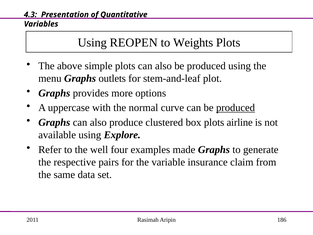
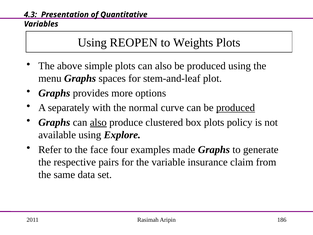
outlets: outlets -> spaces
uppercase: uppercase -> separately
also at (98, 122) underline: none -> present
airline: airline -> policy
well: well -> face
